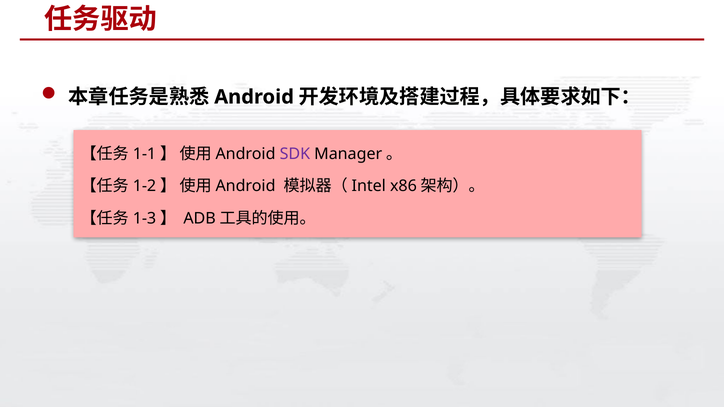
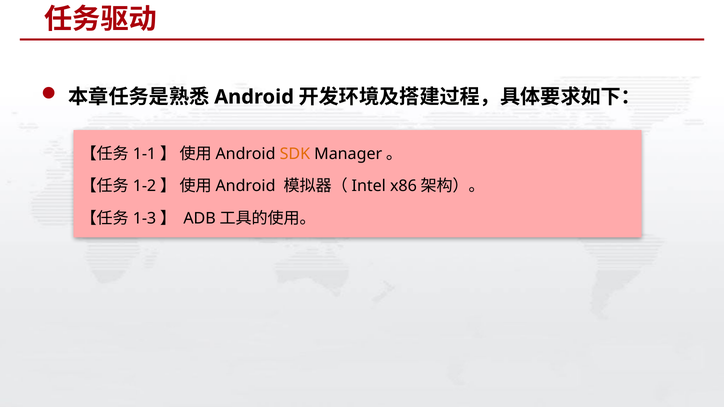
SDK colour: purple -> orange
